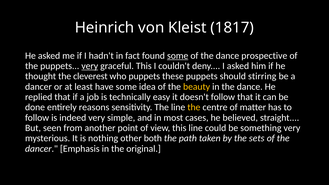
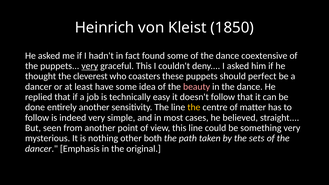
1817: 1817 -> 1850
some at (178, 56) underline: present -> none
prospective: prospective -> coextensive
who puppets: puppets -> coasters
stirring: stirring -> perfect
beauty colour: yellow -> pink
entirely reasons: reasons -> another
